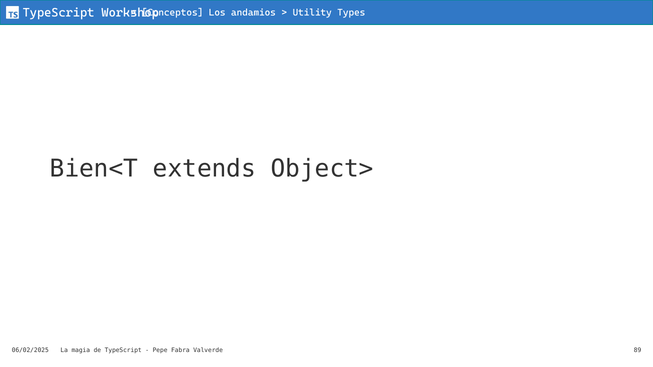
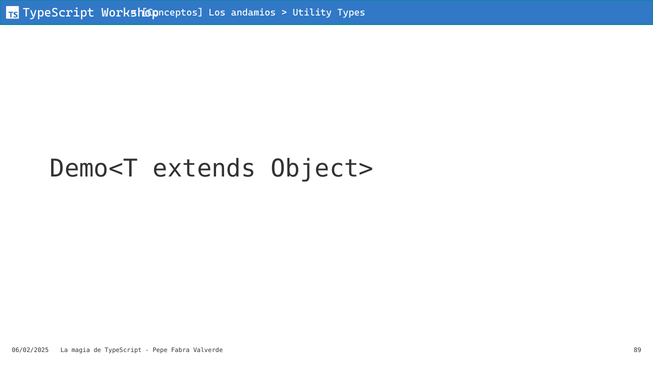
Bien<T: Bien<T -> Demo<T
